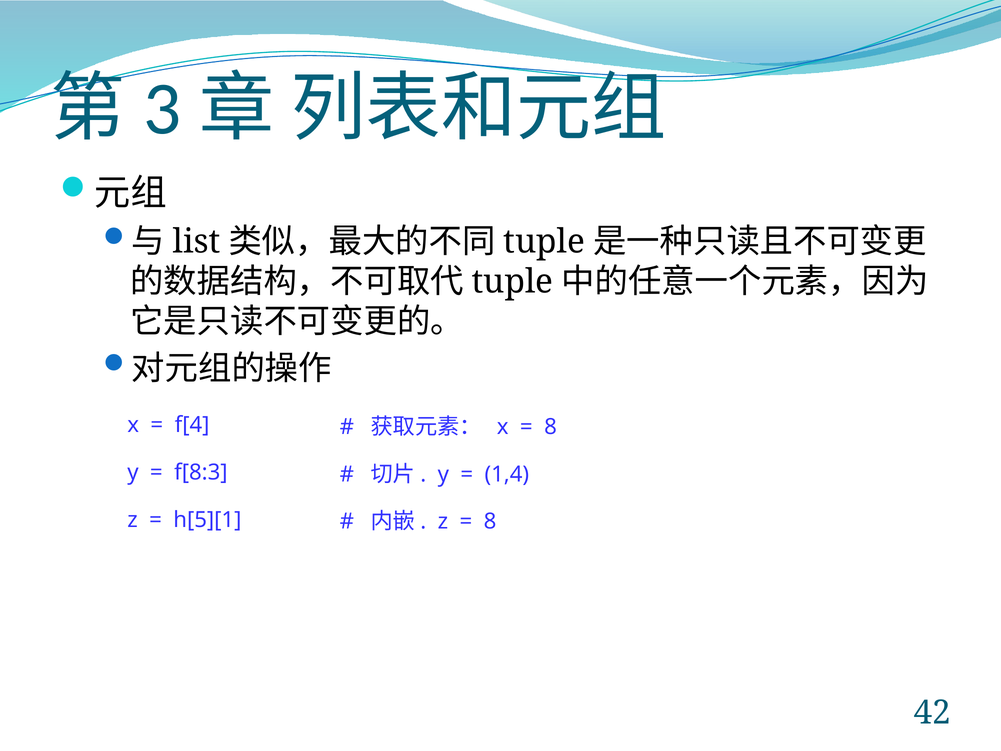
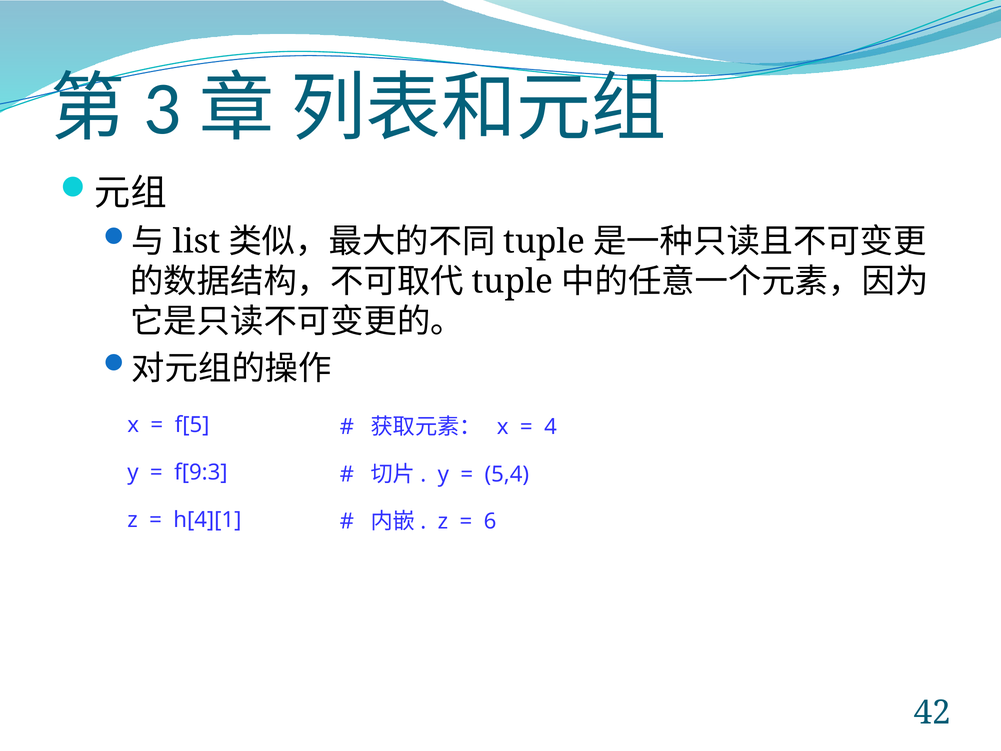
f[4: f[4 -> f[5
8 at (550, 427): 8 -> 4
f[8:3: f[8:3 -> f[9:3
1,4: 1,4 -> 5,4
h[5][1: h[5][1 -> h[4][1
8 at (490, 521): 8 -> 6
